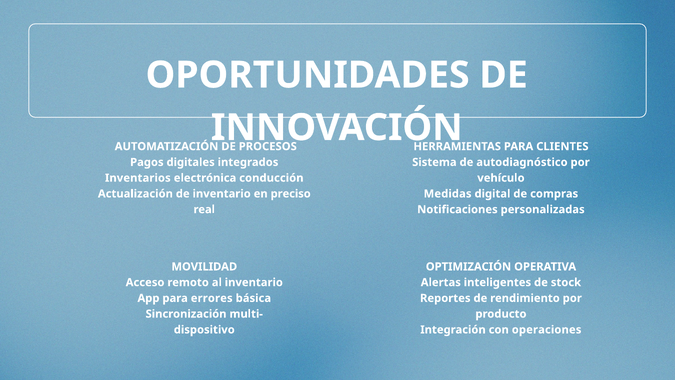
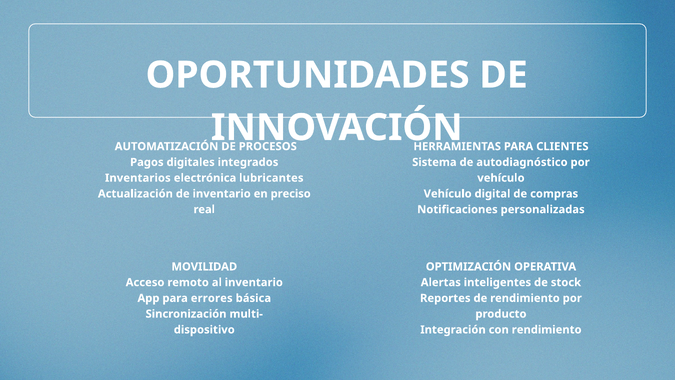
conducción: conducción -> lubricantes
Medidas at (448, 194): Medidas -> Vehículo
con operaciones: operaciones -> rendimiento
